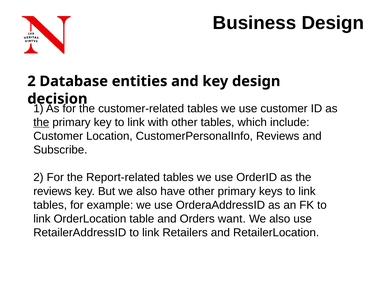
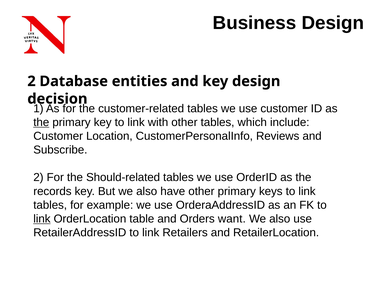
Report-related: Report-related -> Should-related
reviews at (52, 191): reviews -> records
link at (42, 219) underline: none -> present
